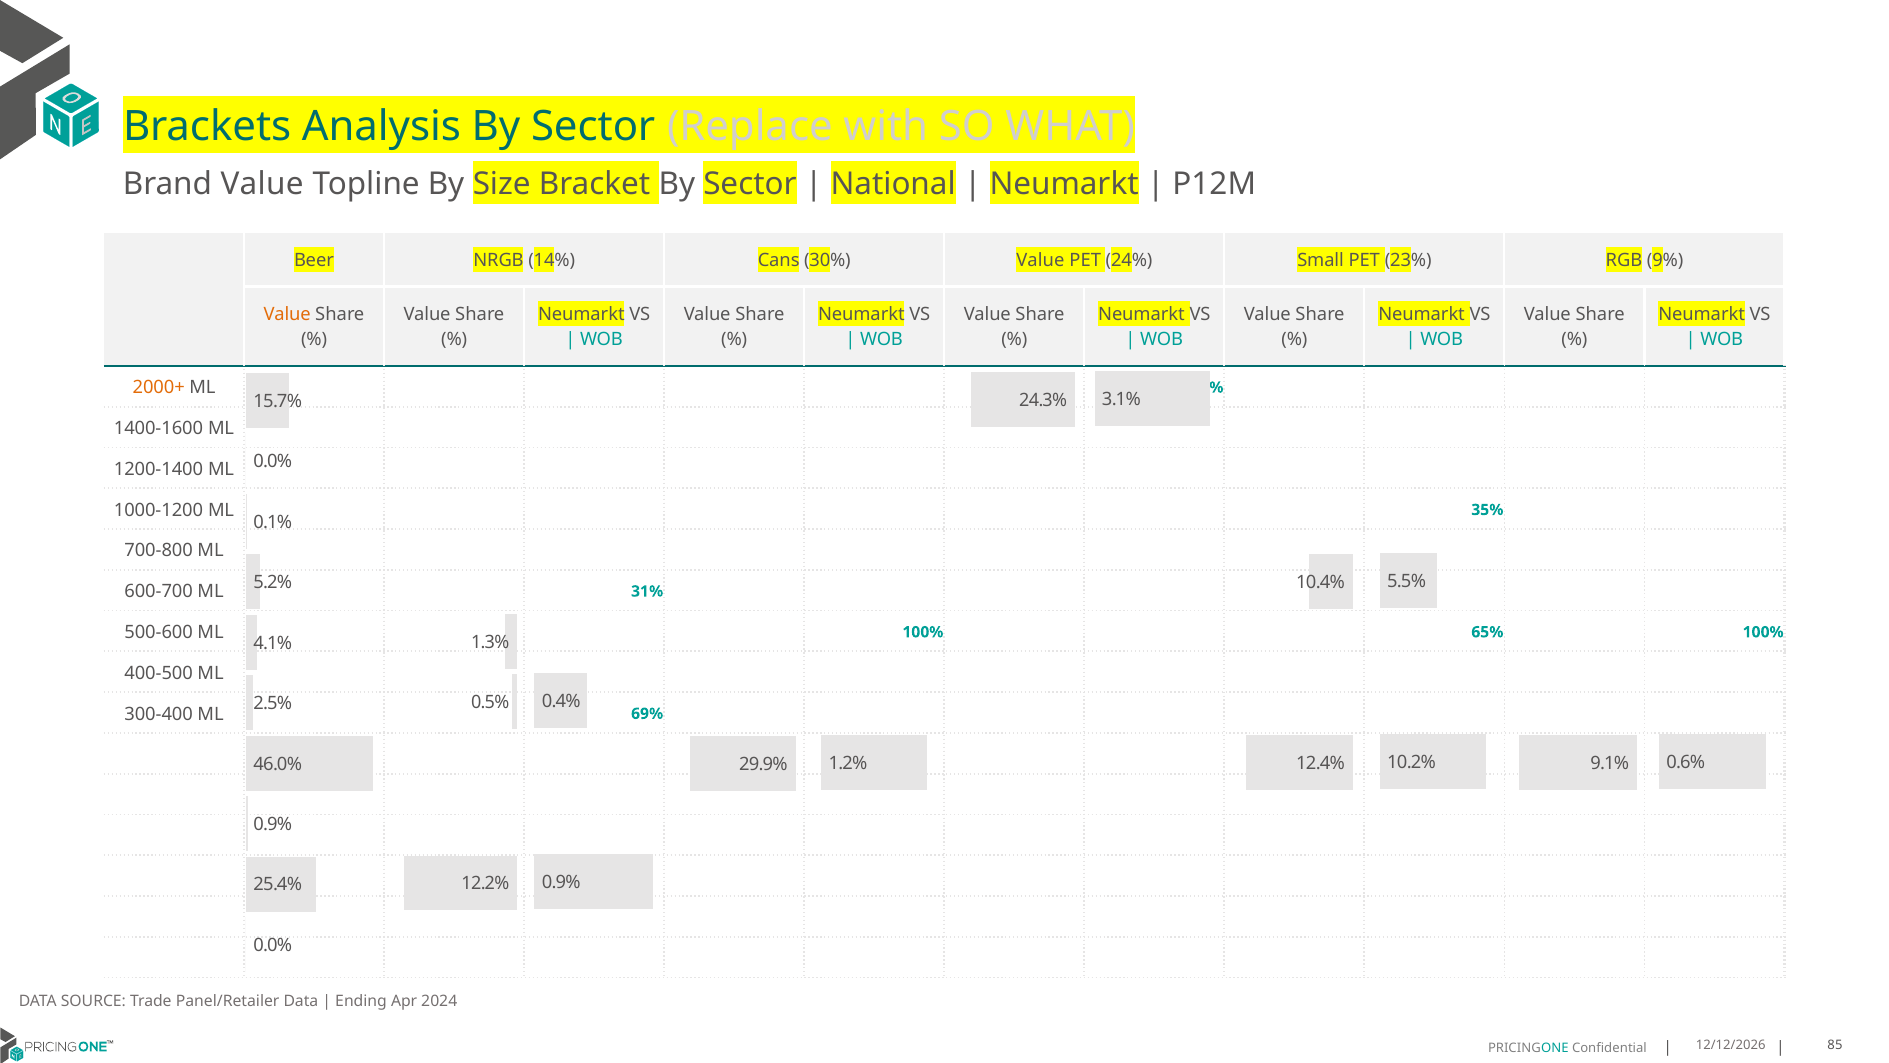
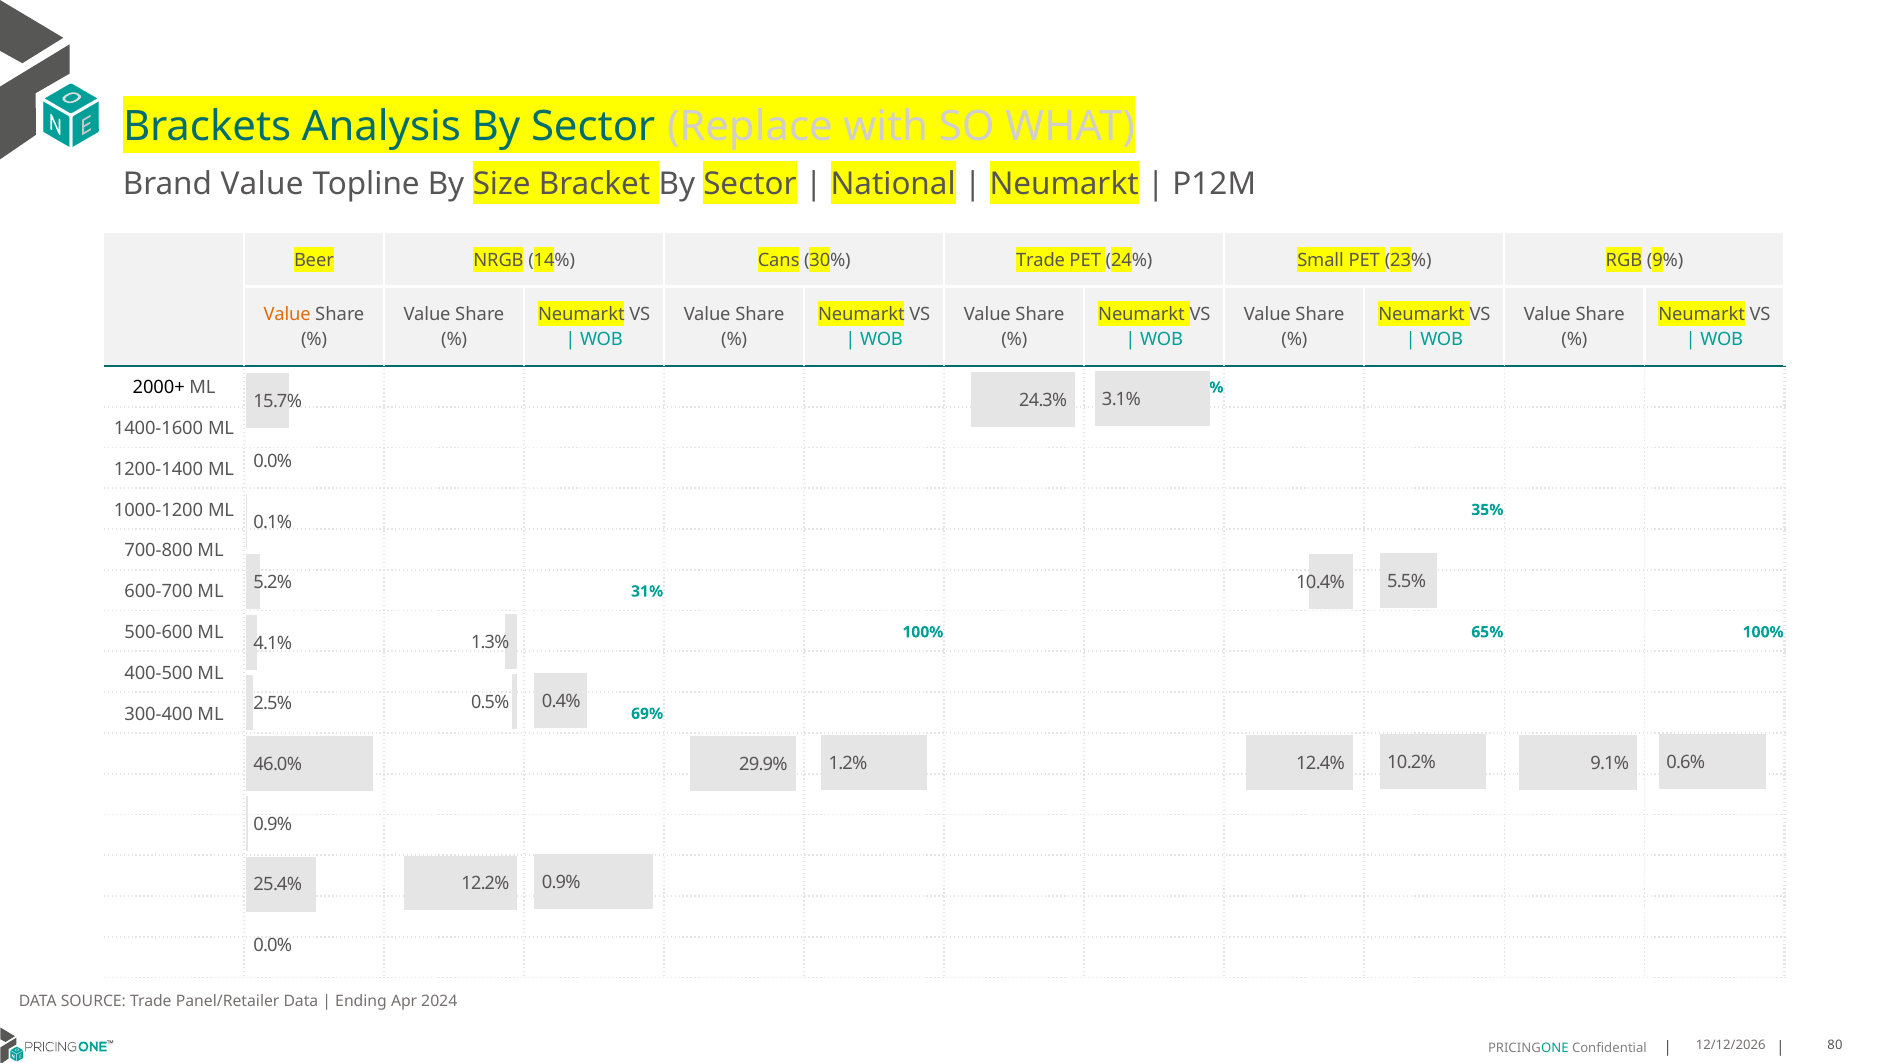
30% Value: Value -> Trade
2000+ colour: orange -> black
85: 85 -> 80
